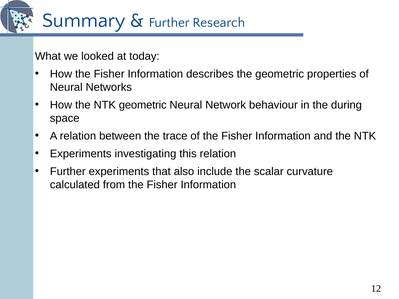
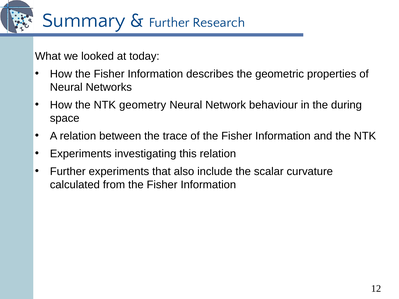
NTK geometric: geometric -> geometry
